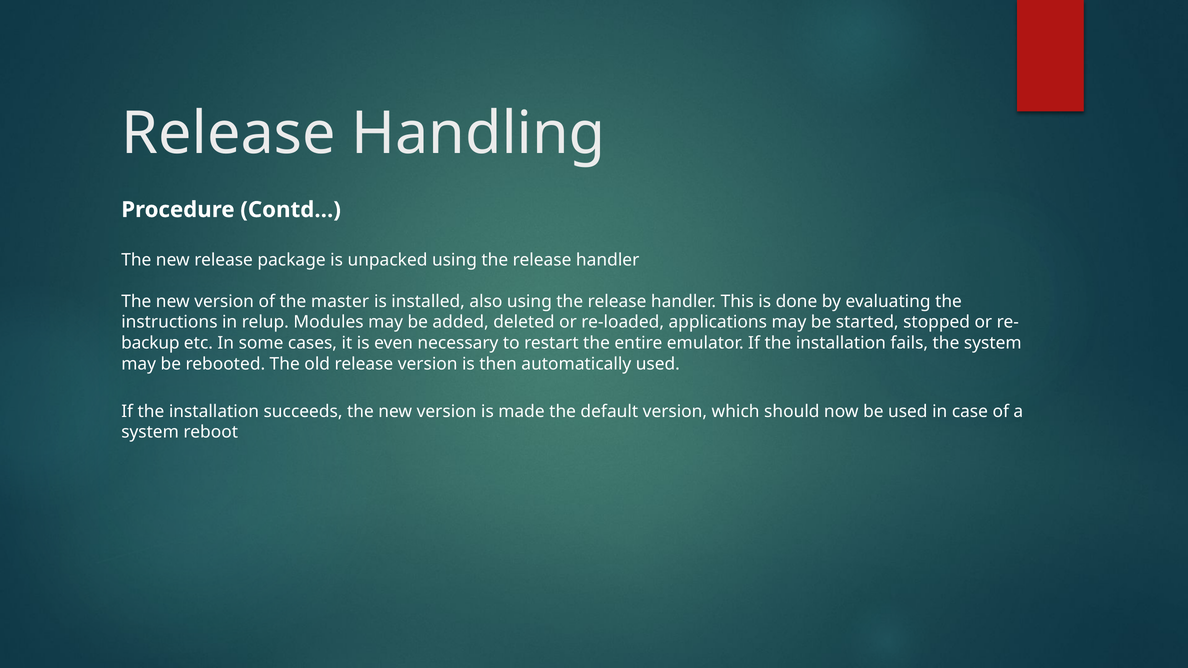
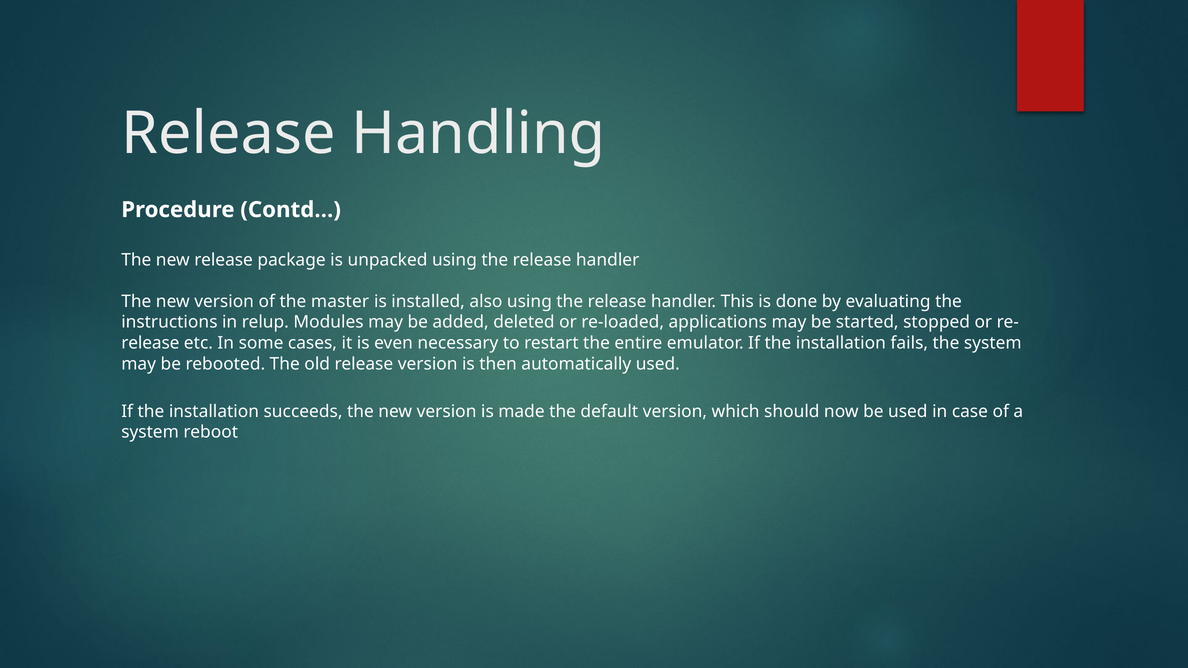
backup at (150, 343): backup -> release
